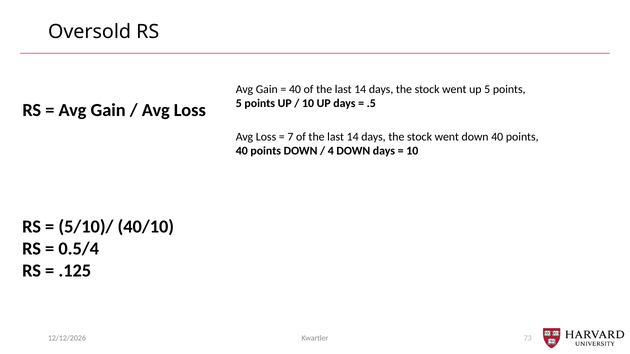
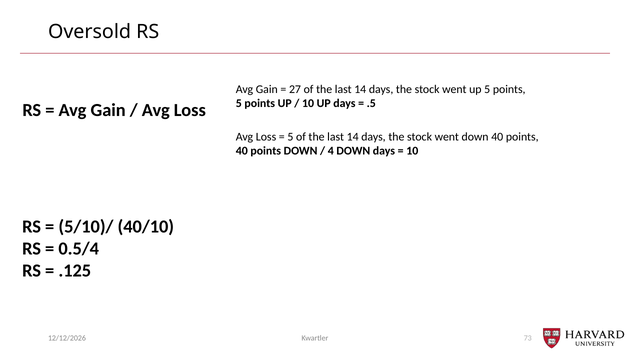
40 at (295, 89): 40 -> 27
7 at (290, 137): 7 -> 5
